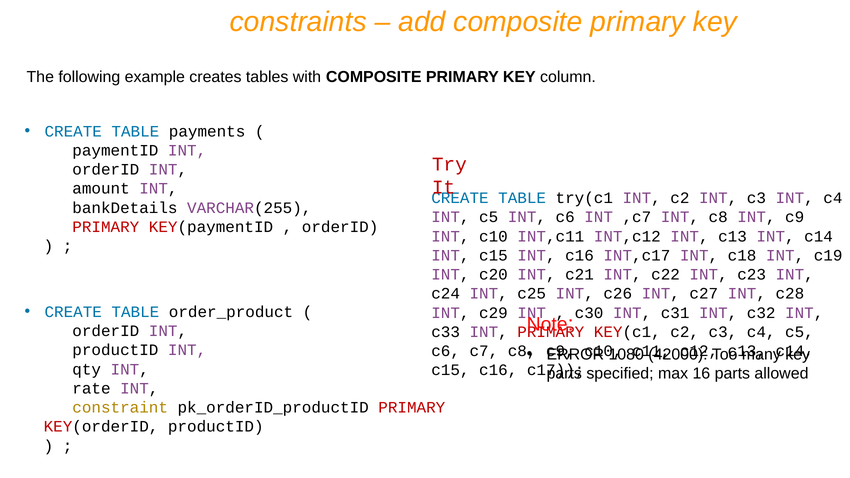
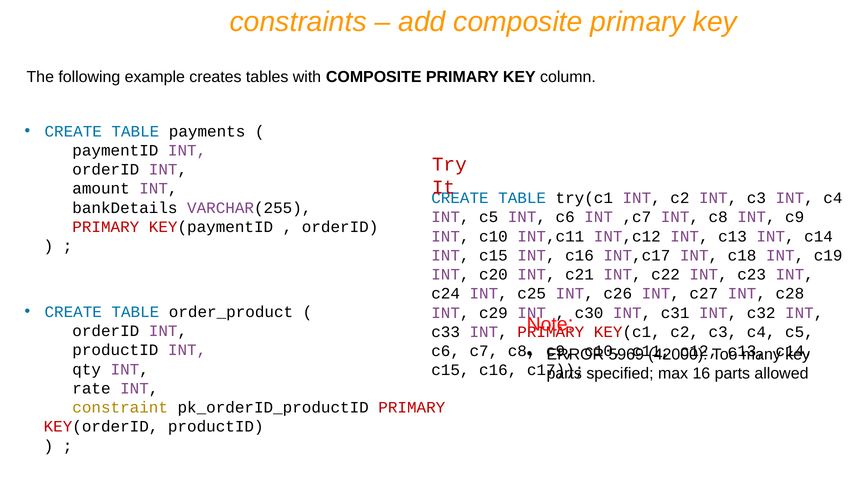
1080: 1080 -> 5969
